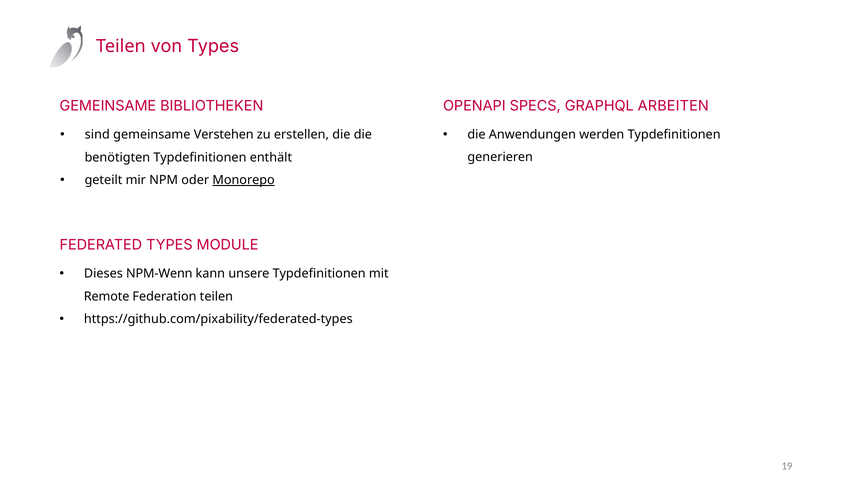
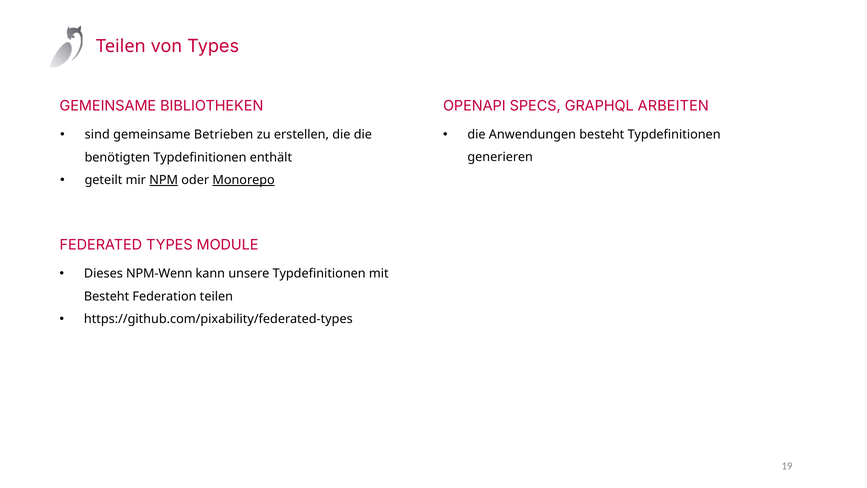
Verstehen: Verstehen -> Betrieben
Anwendungen werden: werden -> besteht
NPM underline: none -> present
Remote at (107, 296): Remote -> Besteht
